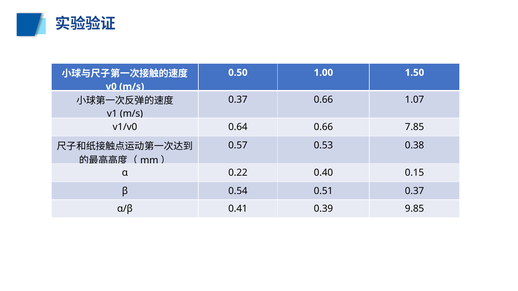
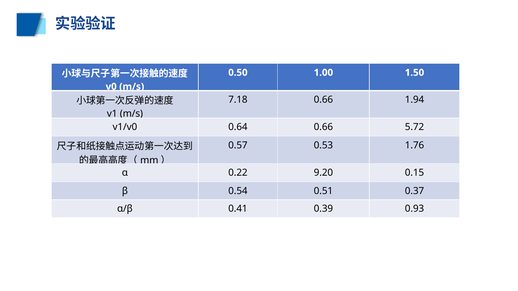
0.37 at (238, 100): 0.37 -> 7.18
1.07: 1.07 -> 1.94
7.85: 7.85 -> 5.72
0.38: 0.38 -> 1.76
0.40: 0.40 -> 9.20
9.85: 9.85 -> 0.93
